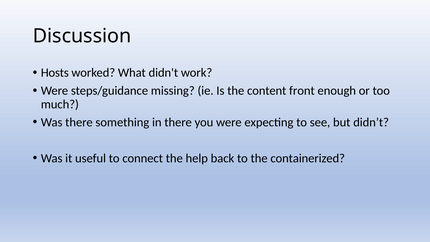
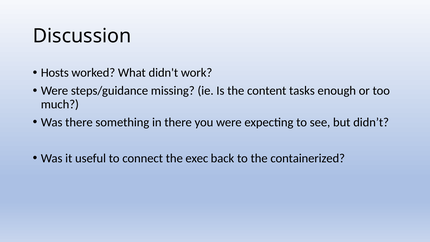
front: front -> tasks
help: help -> exec
